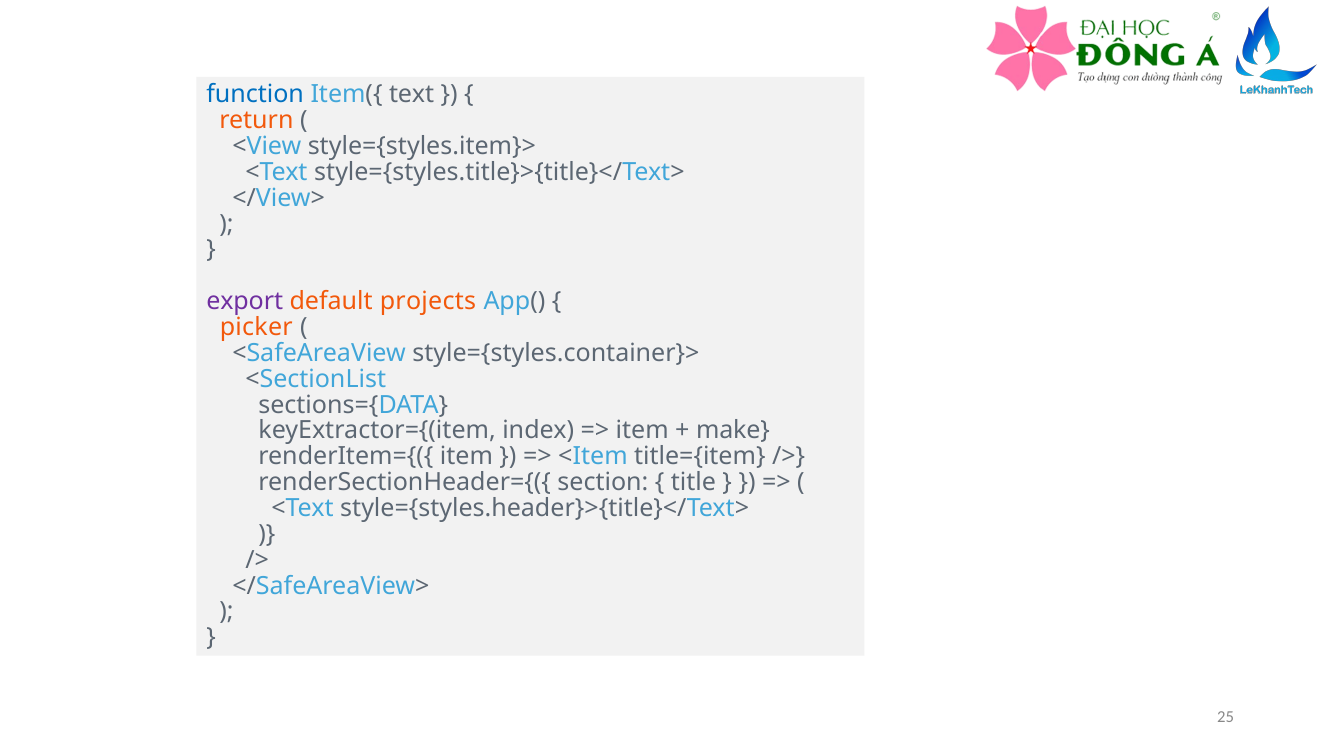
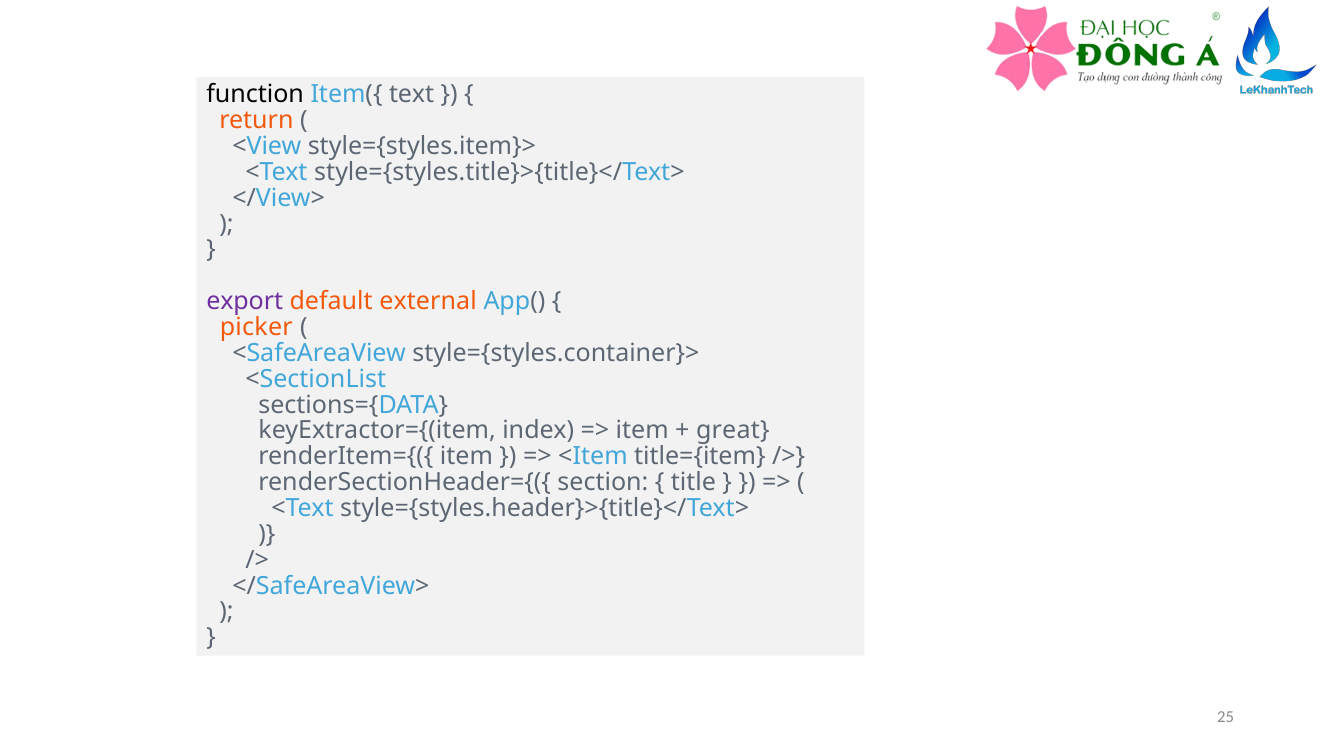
function colour: blue -> black
projects: projects -> external
make: make -> great
